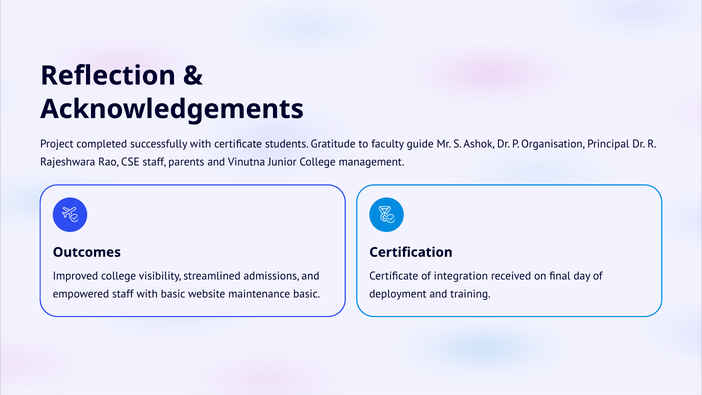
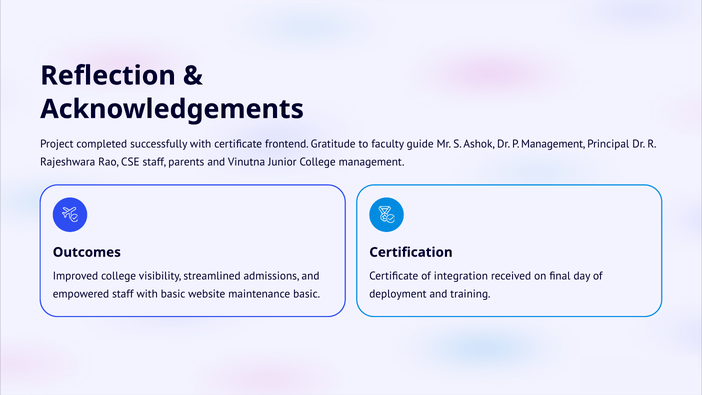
students: students -> frontend
P Organisation: Organisation -> Management
